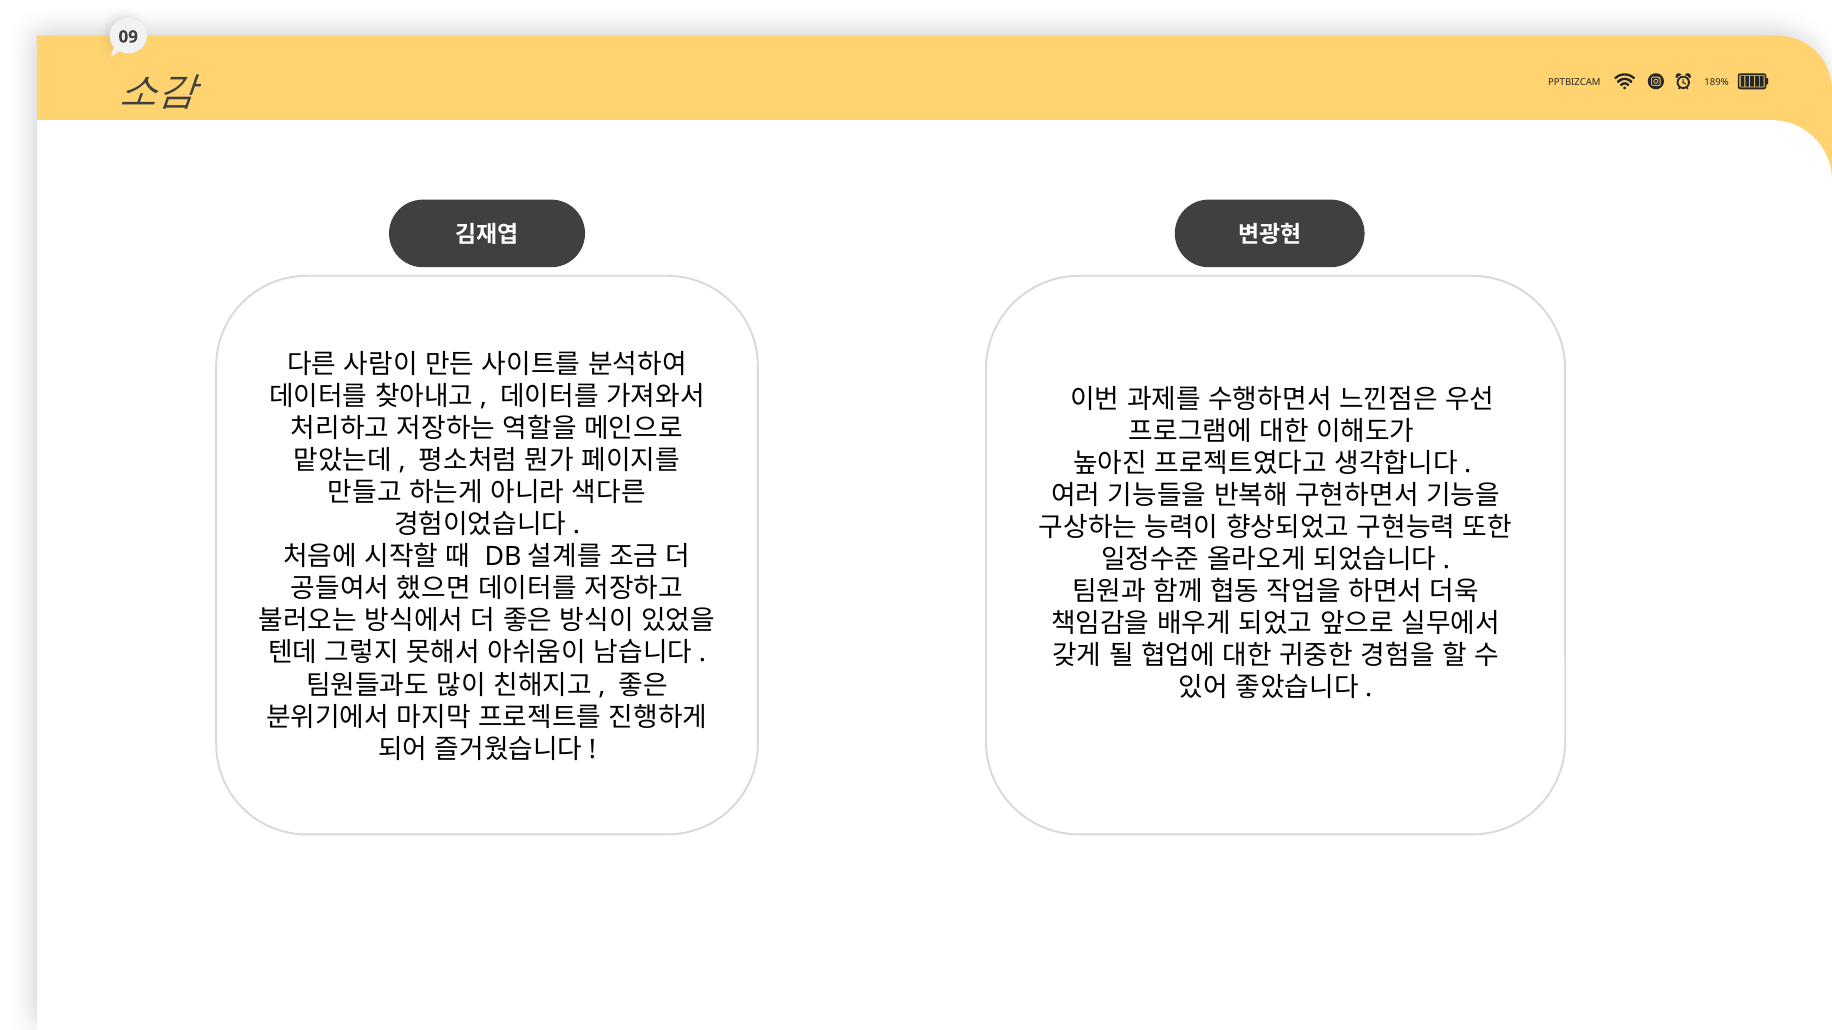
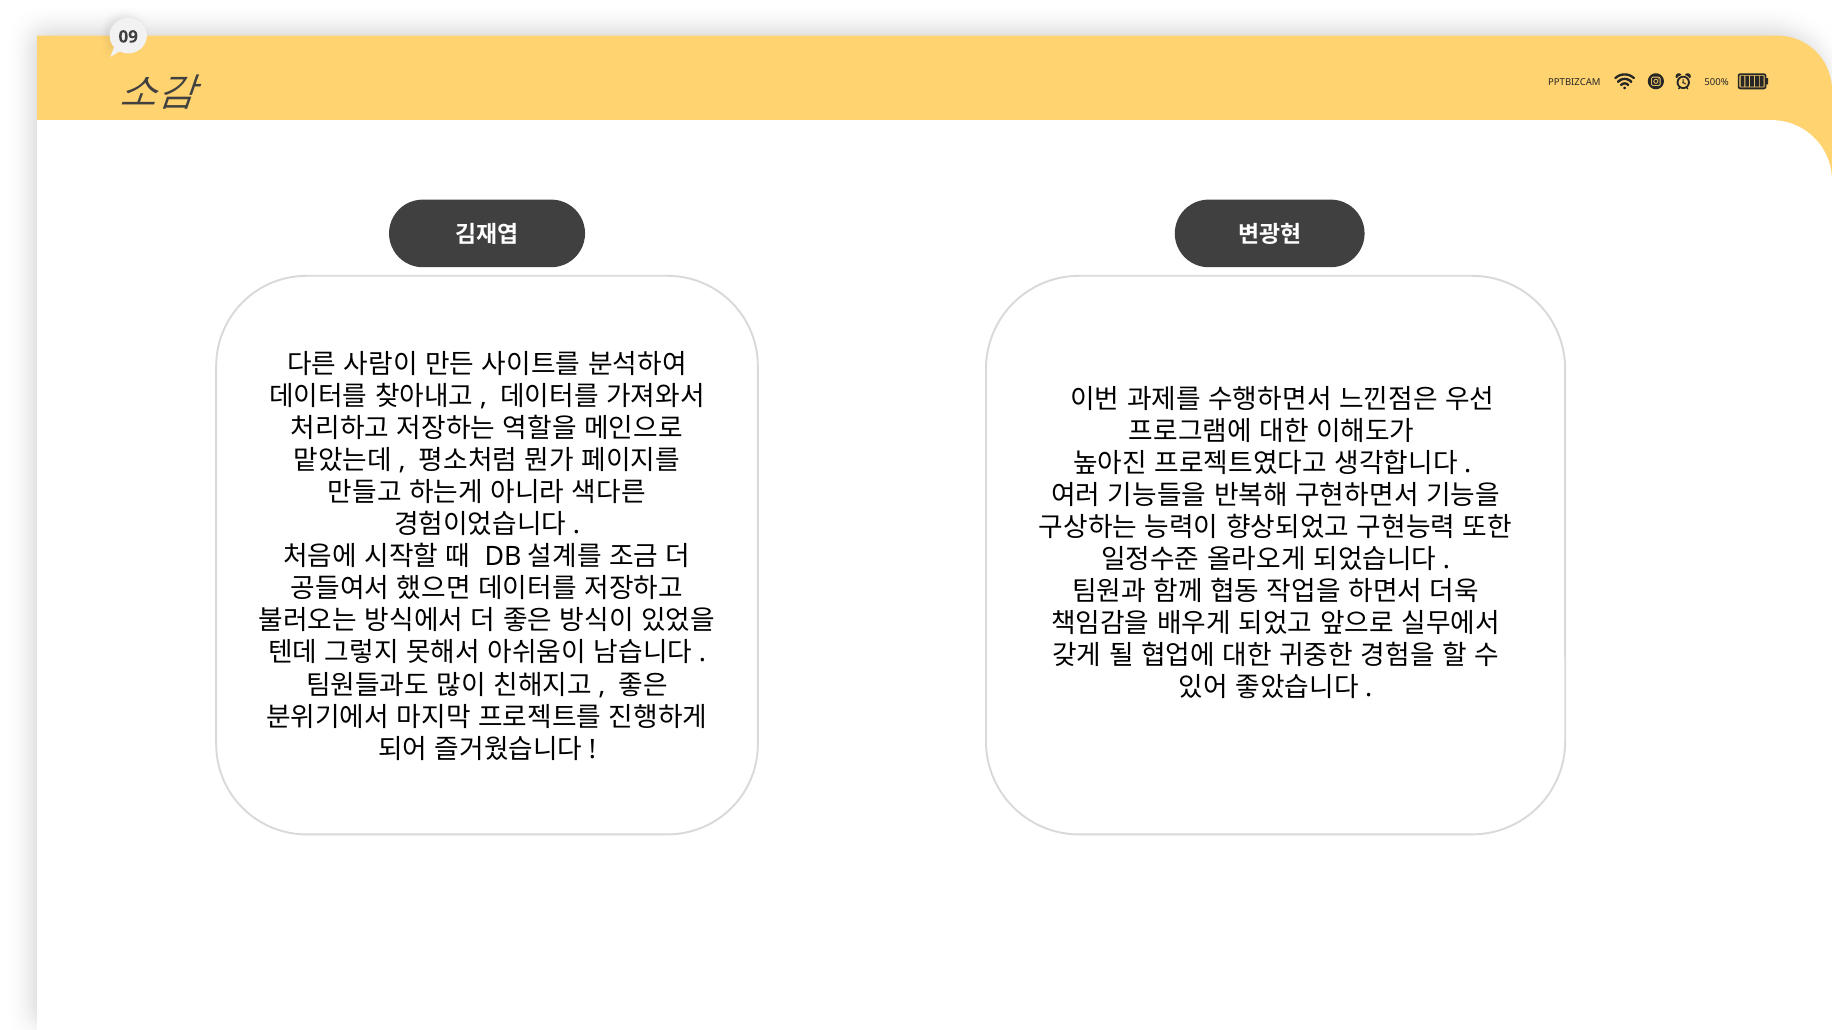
189%: 189% -> 500%
